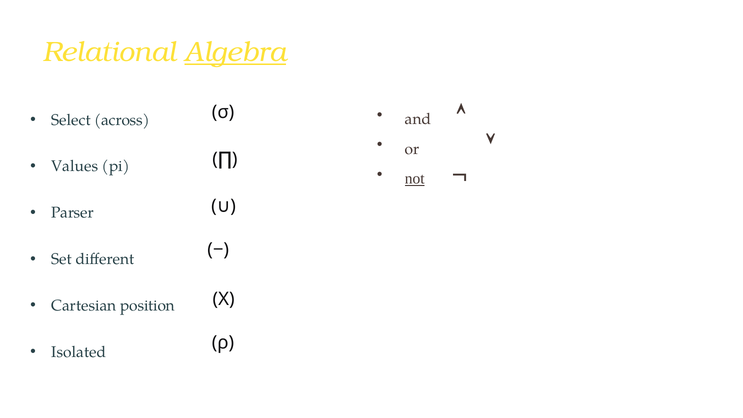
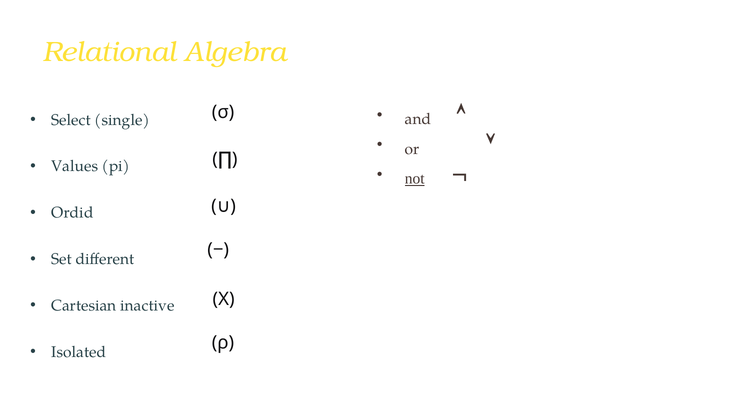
Algebra underline: present -> none
across: across -> single
Parser: Parser -> Ordid
position: position -> inactive
